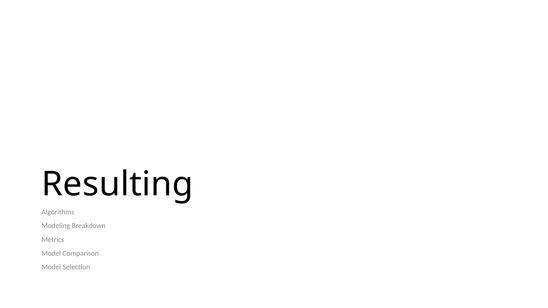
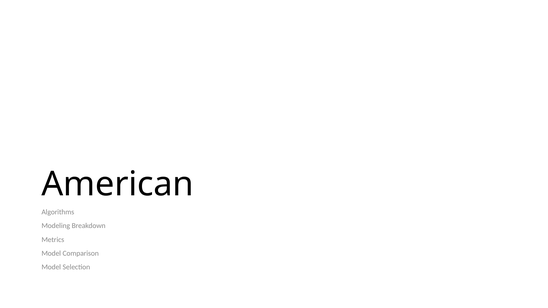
Resulting: Resulting -> American
